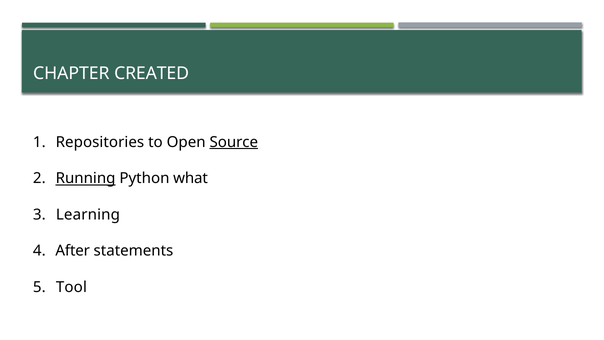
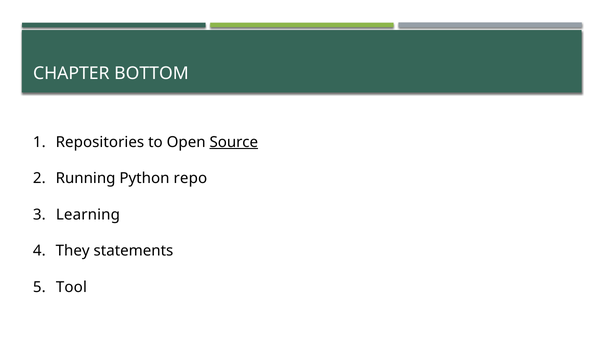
CREATED: CREATED -> BOTTOM
Running underline: present -> none
what: what -> repo
After: After -> They
